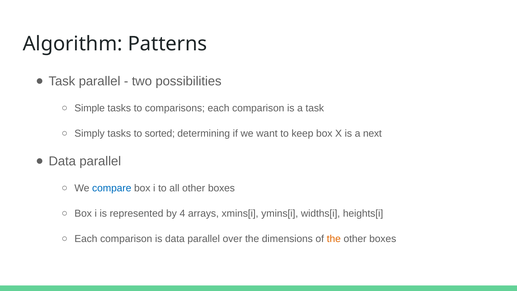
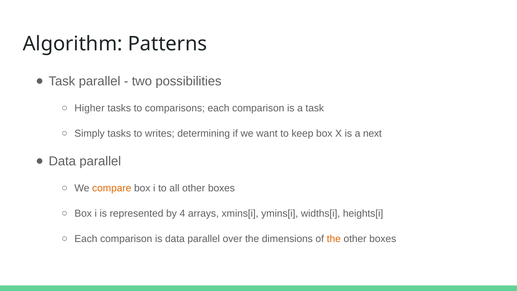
Simple: Simple -> Higher
sorted: sorted -> writes
compare colour: blue -> orange
